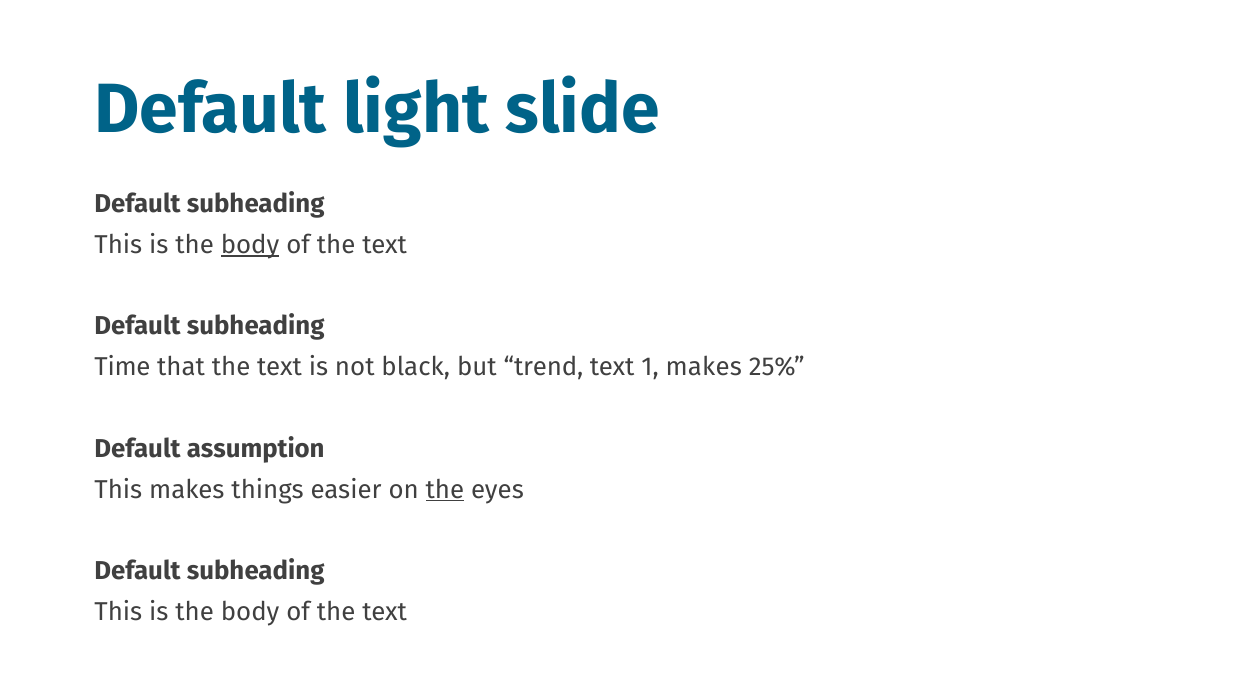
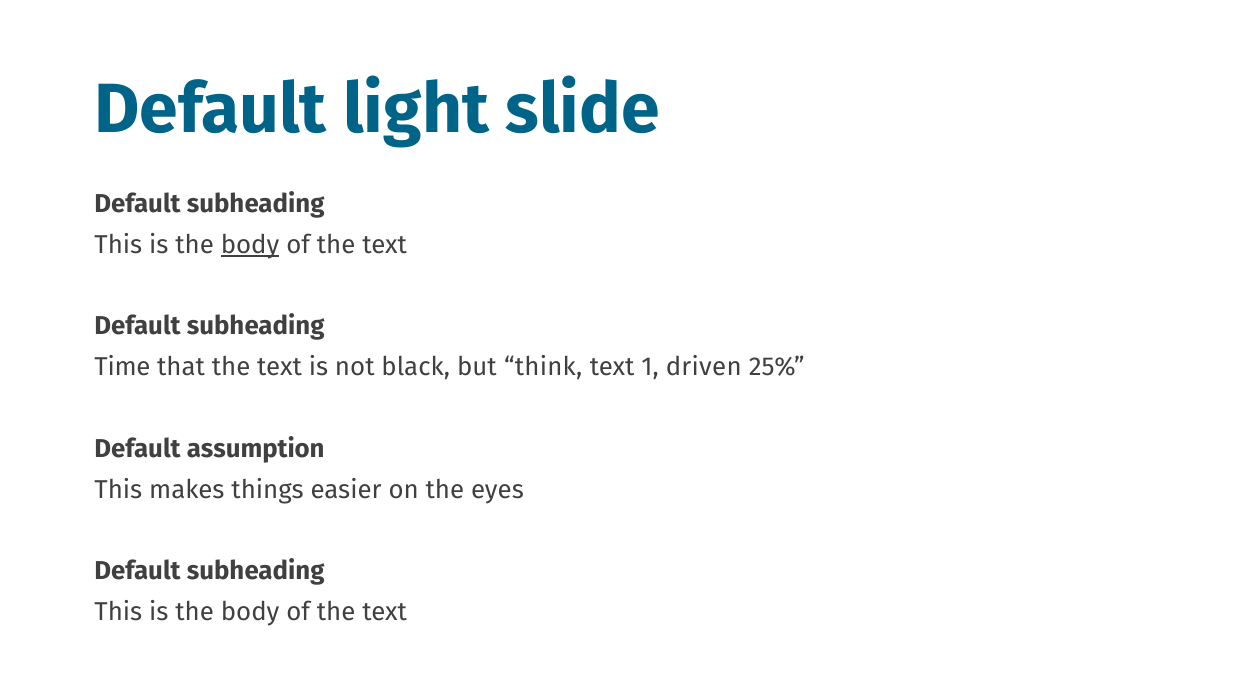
trend: trend -> think
1 makes: makes -> driven
the at (445, 489) underline: present -> none
